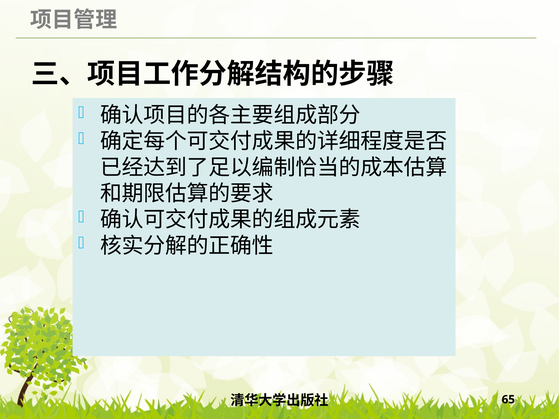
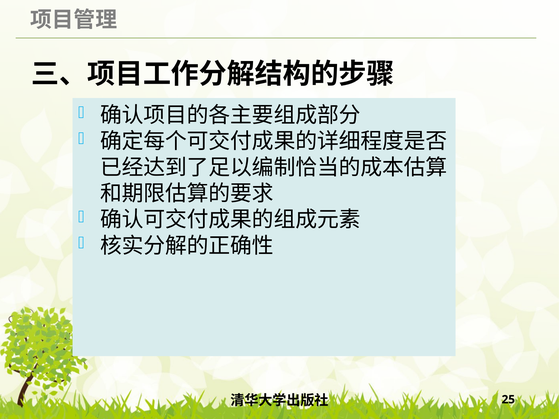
65: 65 -> 25
